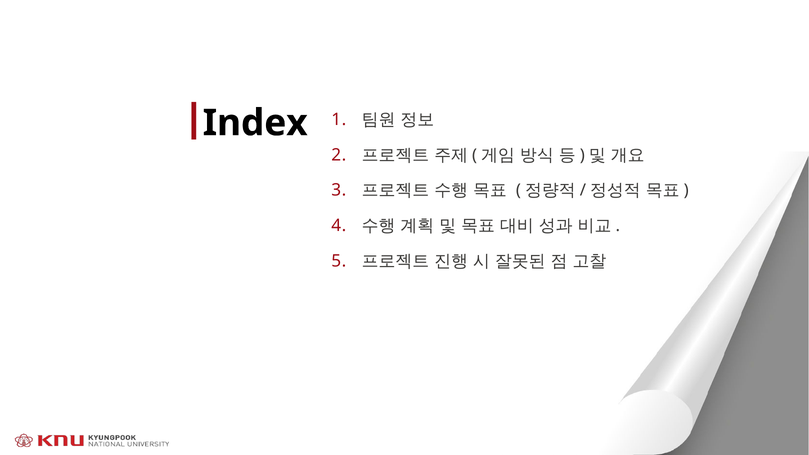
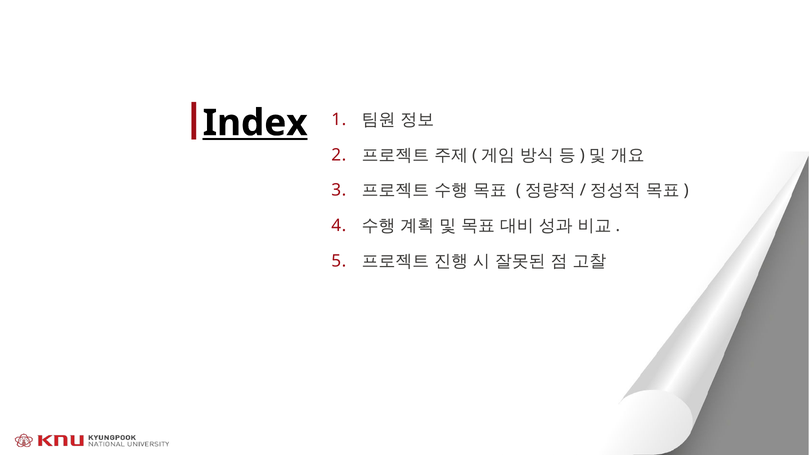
Index underline: none -> present
